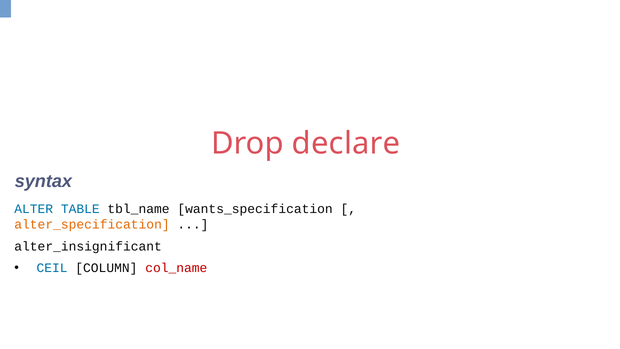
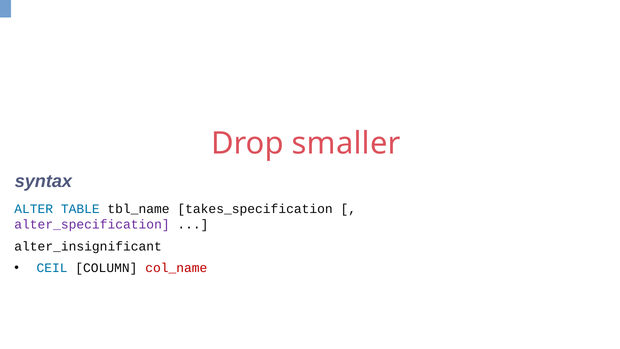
declare: declare -> smaller
wants_specification: wants_specification -> takes_specification
alter_specification colour: orange -> purple
